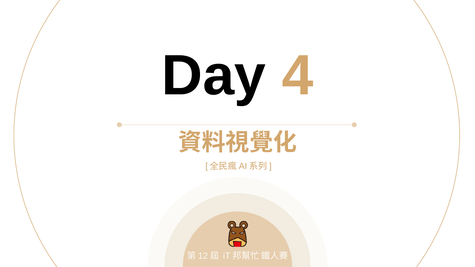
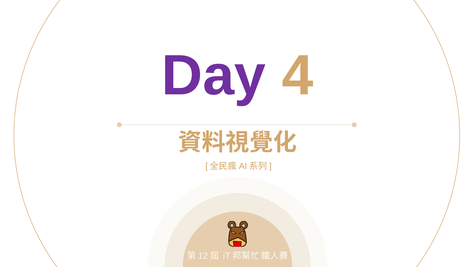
Day colour: black -> purple
